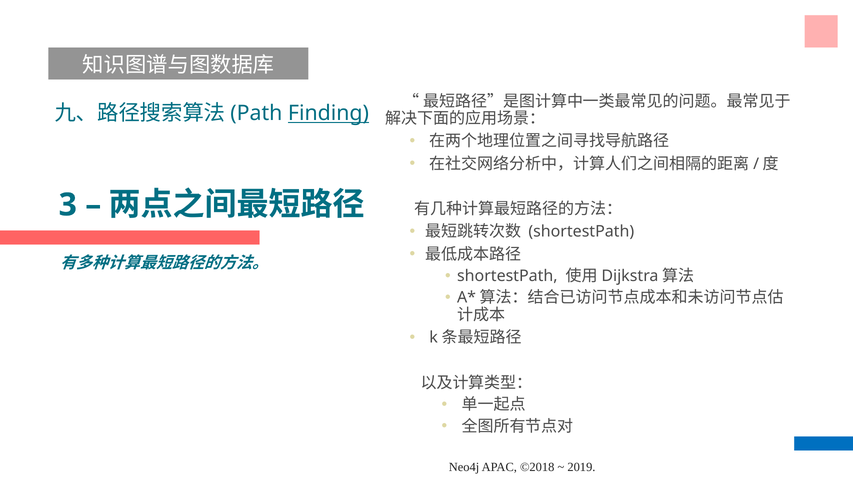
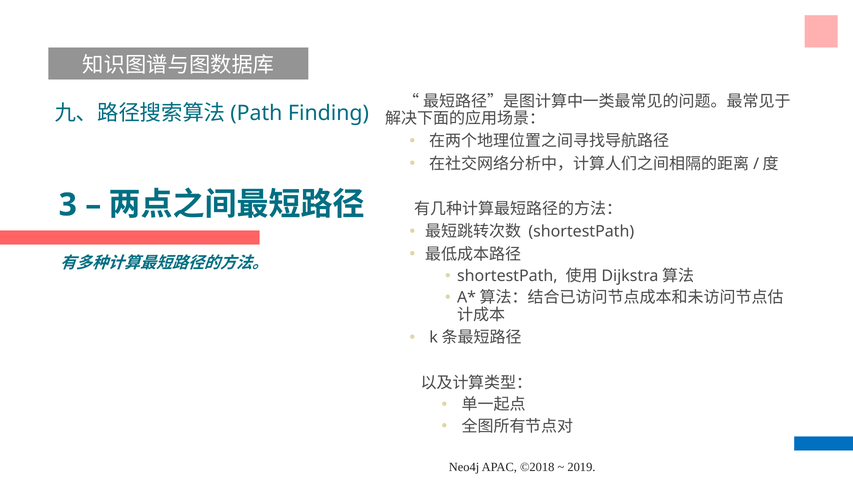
Finding underline: present -> none
